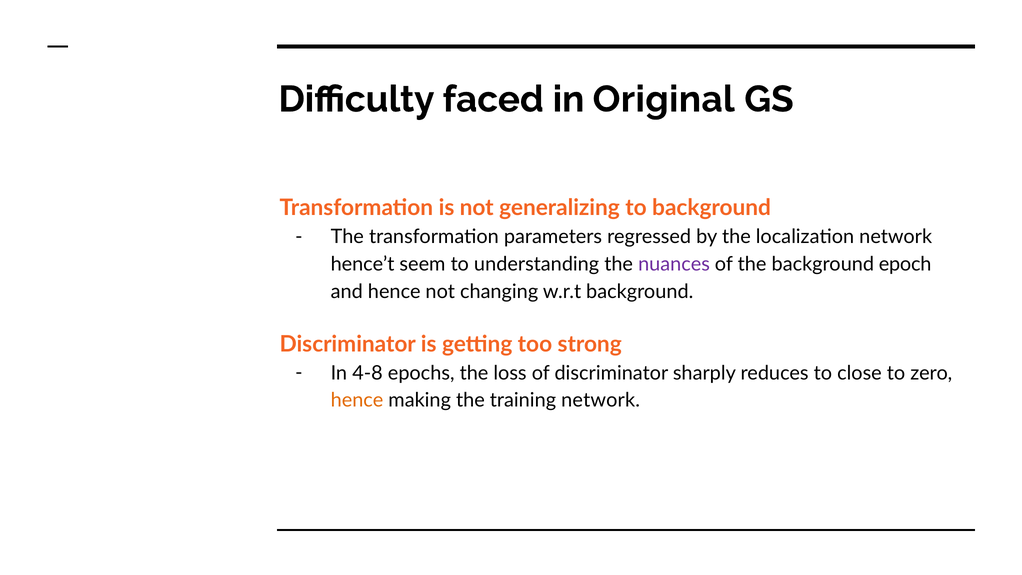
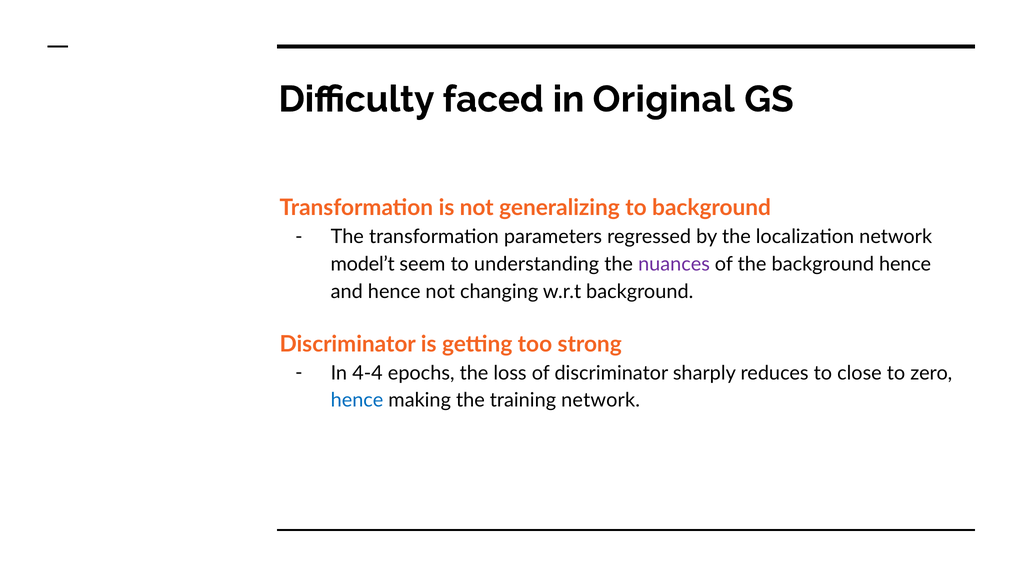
hence’t: hence’t -> model’t
background epoch: epoch -> hence
4-8: 4-8 -> 4-4
hence at (357, 400) colour: orange -> blue
